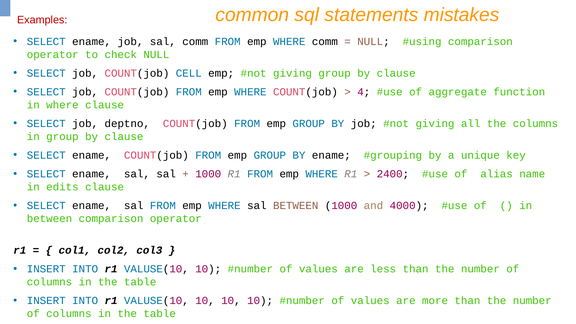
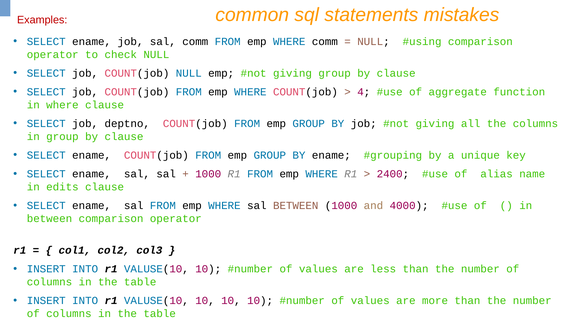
COUNT(job CELL: CELL -> NULL
